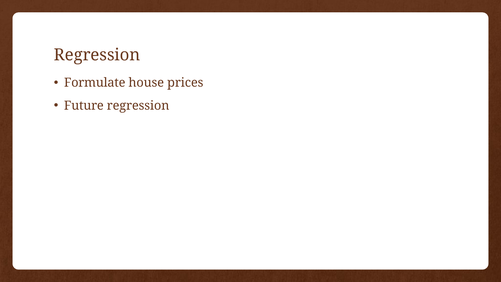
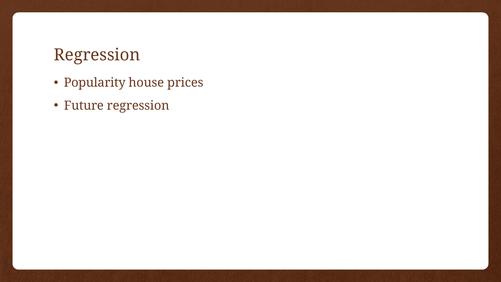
Formulate: Formulate -> Popularity
